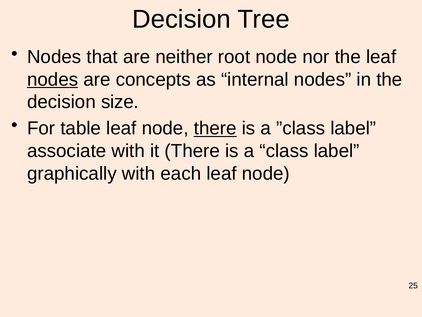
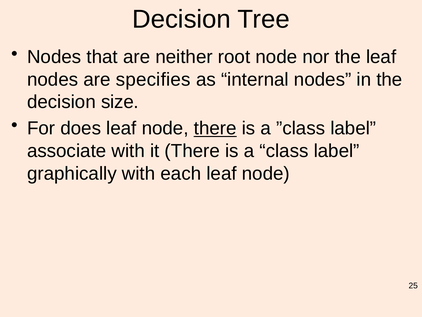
nodes at (53, 79) underline: present -> none
concepts: concepts -> specifies
table: table -> does
